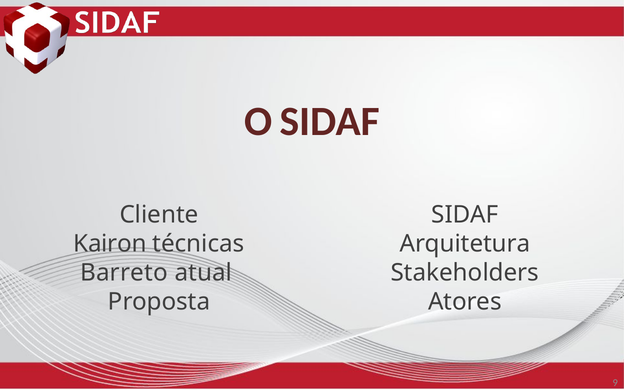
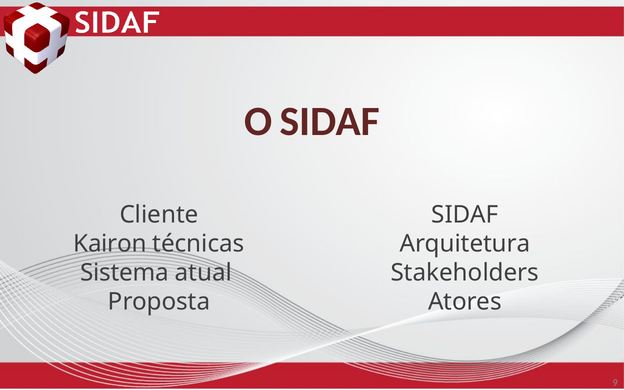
Barreto: Barreto -> Sistema
